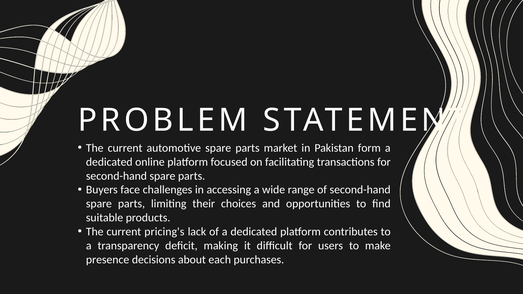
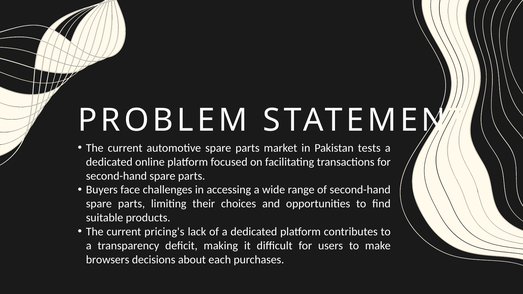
form: form -> tests
presence: presence -> browsers
